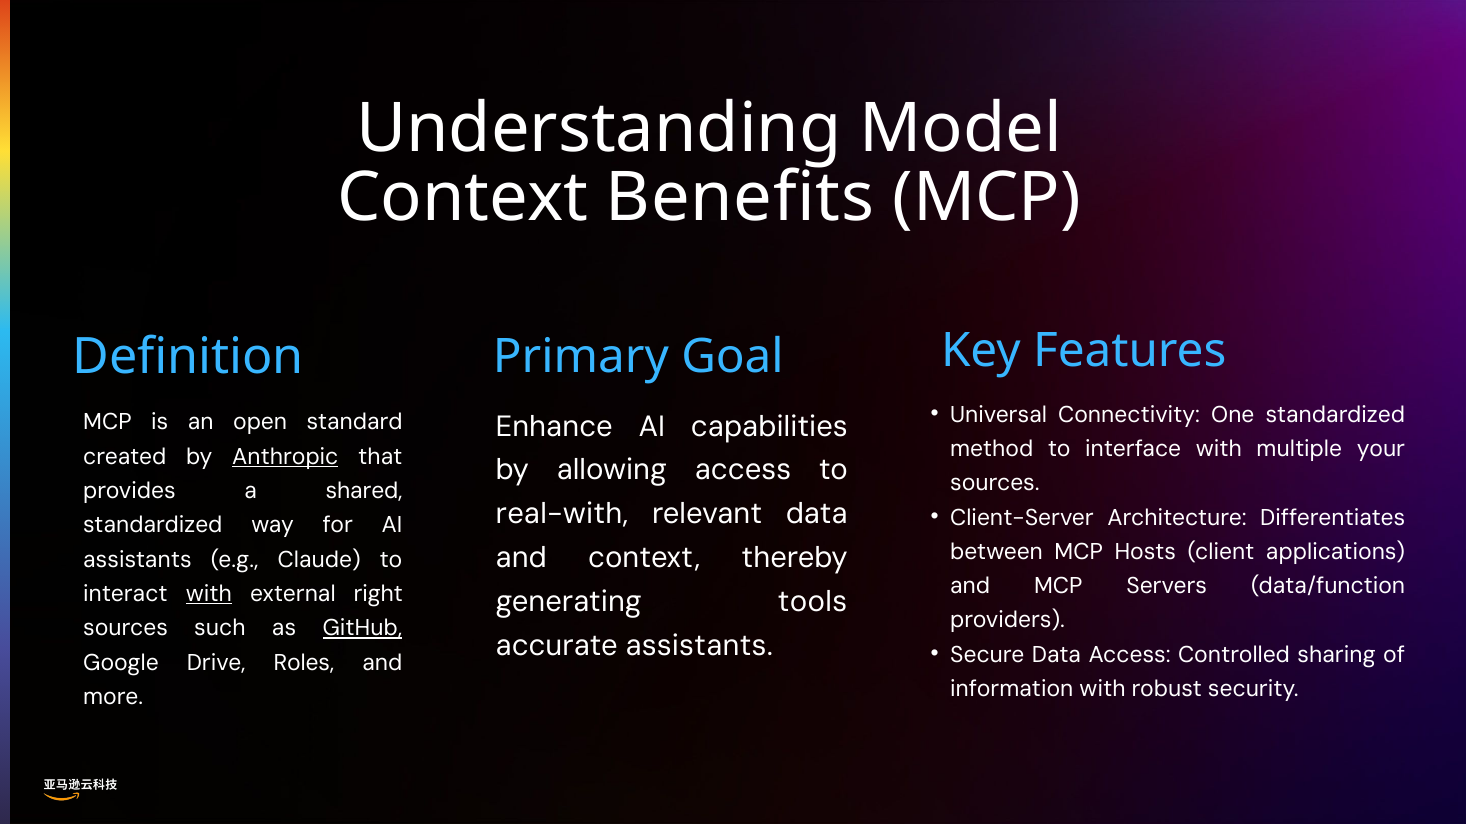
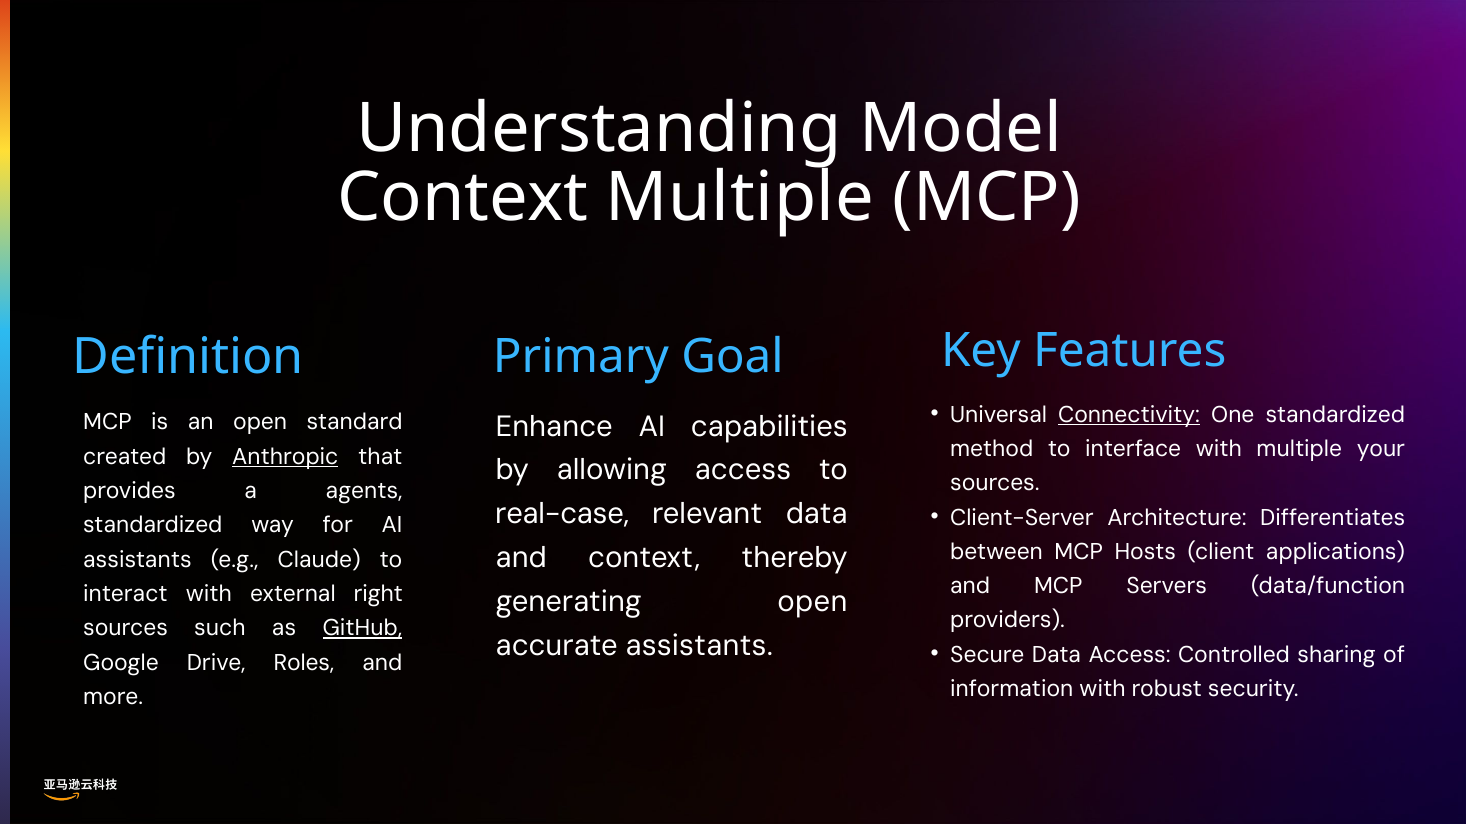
Context Benefits: Benefits -> Multiple
Connectivity underline: none -> present
shared: shared -> agents
real-with: real-with -> real-case
with at (209, 594) underline: present -> none
generating tools: tools -> open
